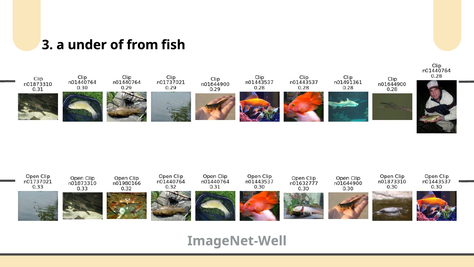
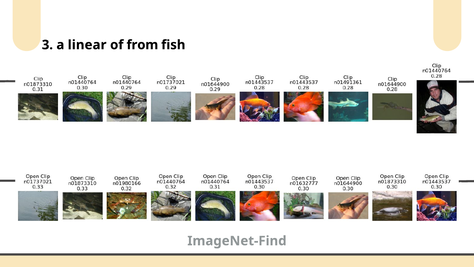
under: under -> linear
ImageNet-Well: ImageNet-Well -> ImageNet-Find
